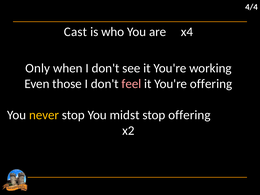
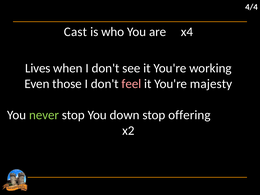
Only: Only -> Lives
You're offering: offering -> majesty
never colour: yellow -> light green
midst: midst -> down
